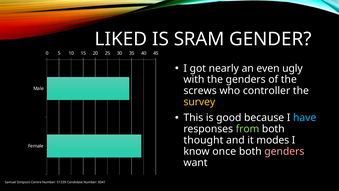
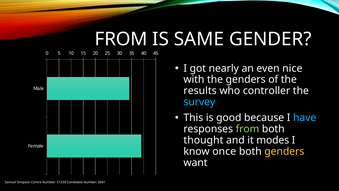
LIKED at (121, 39): LIKED -> FROM
SRAM: SRAM -> SAME
ugly: ugly -> nice
screws: screws -> results
survey colour: yellow -> light blue
genders at (284, 151) colour: pink -> yellow
